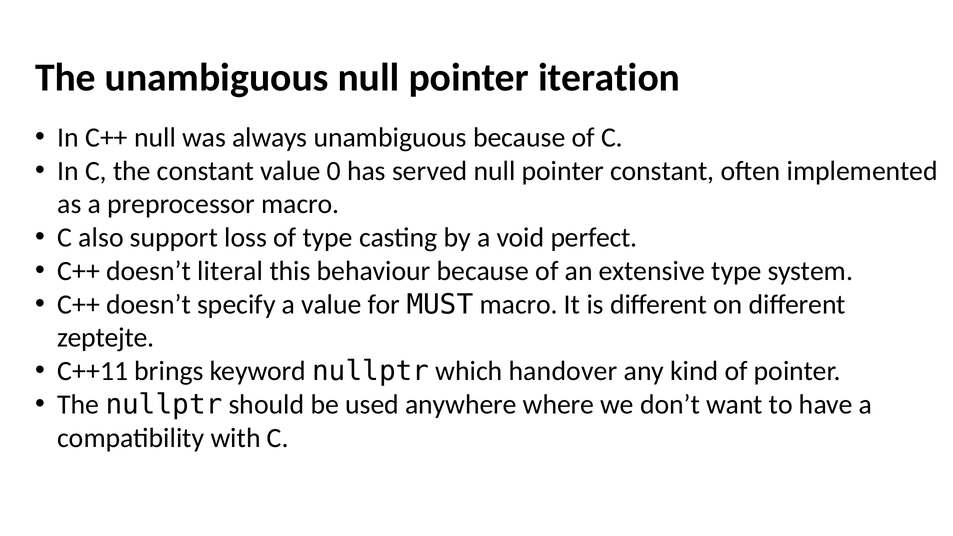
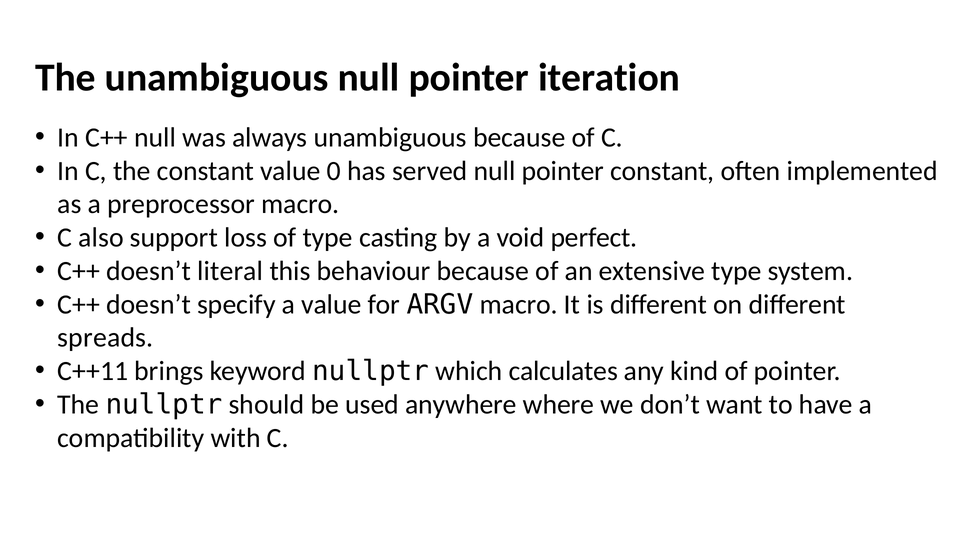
MUST: MUST -> ARGV
zeptejte: zeptejte -> spreads
handover: handover -> calculates
